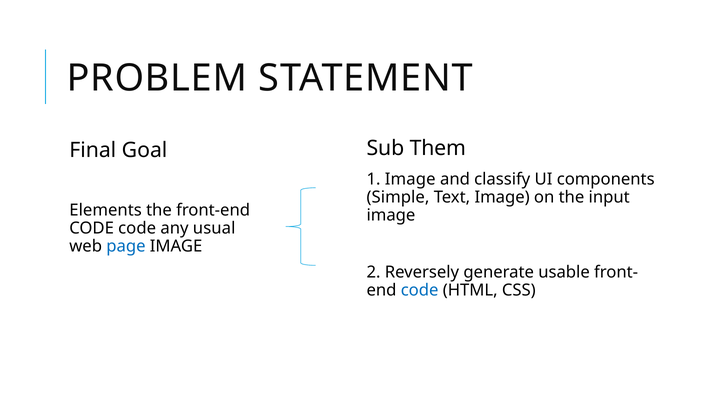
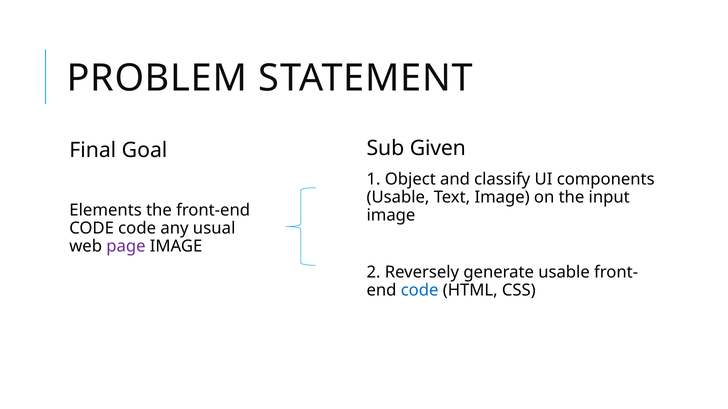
Them: Them -> Given
1 Image: Image -> Object
Simple at (398, 197): Simple -> Usable
page colour: blue -> purple
